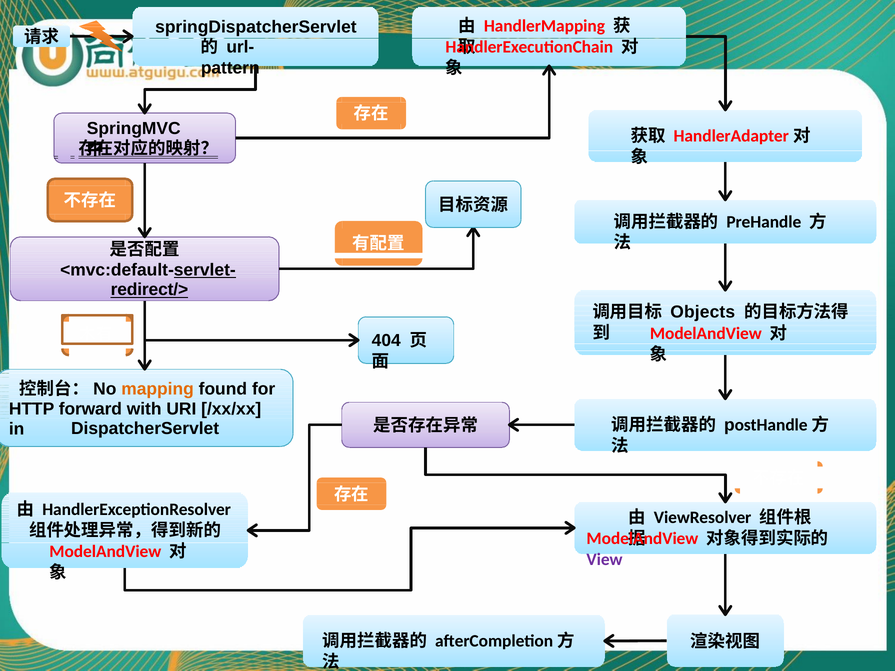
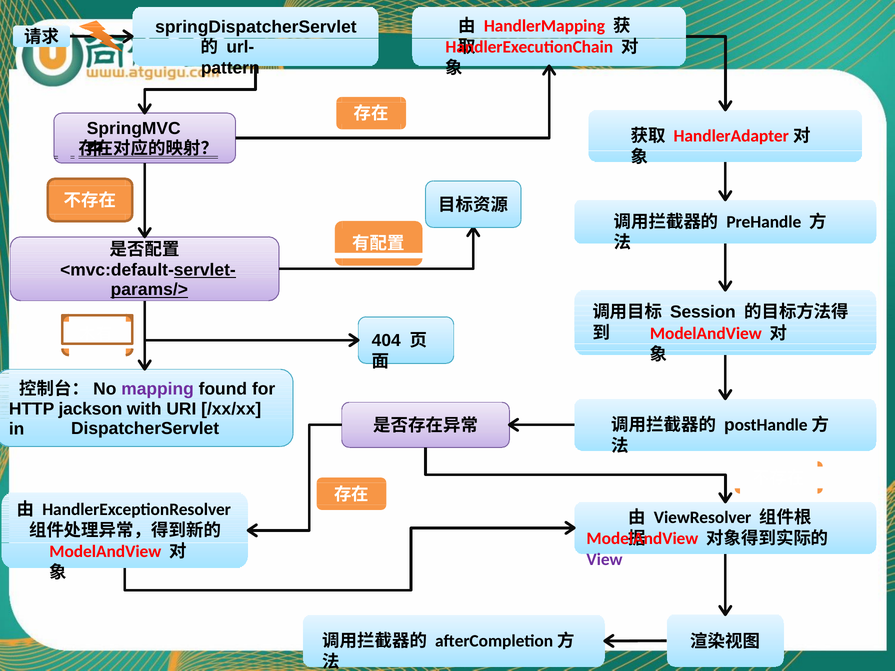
redirect/>: redirect/> -> params/>
Objects: Objects -> Session
mapping colour: orange -> purple
forward: forward -> jackson
